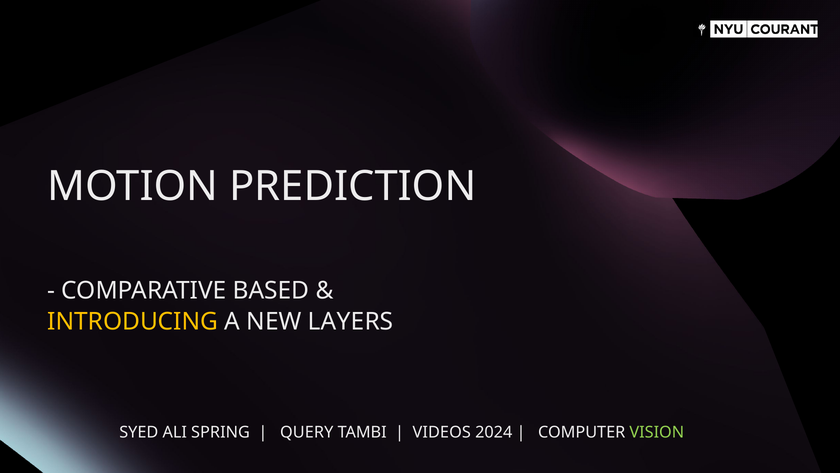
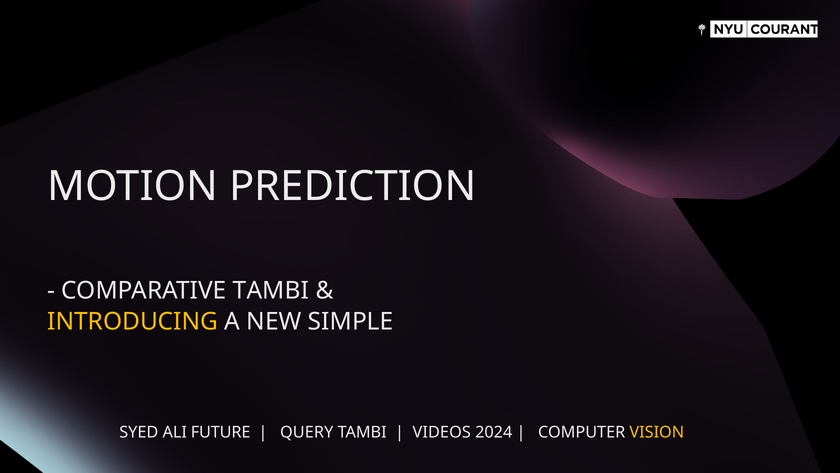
COMPARATIVE BASED: BASED -> TAMBI
LAYERS: LAYERS -> SIMPLE
SPRING: SPRING -> FUTURE
VISION colour: light green -> yellow
